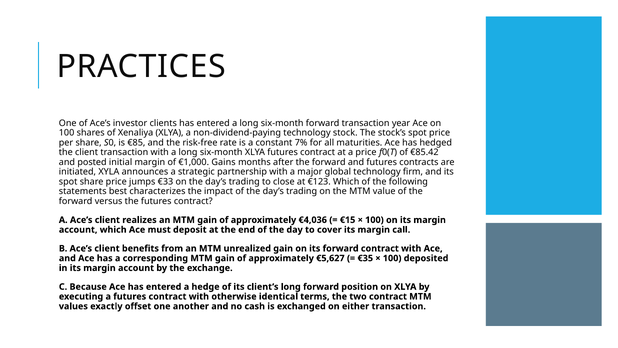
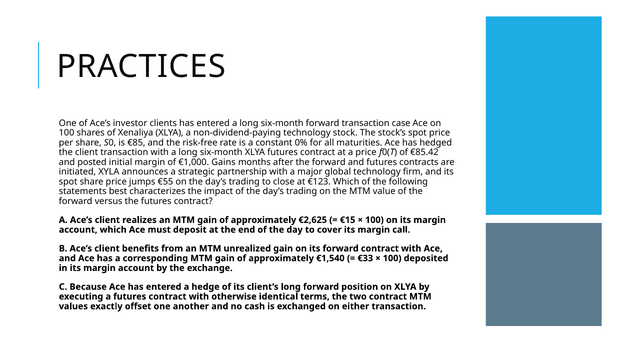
year: year -> case
7%: 7% -> 0%
€33: €33 -> €55
€4,036: €4,036 -> €2,625
€5,627: €5,627 -> €1,540
€35: €35 -> €33
